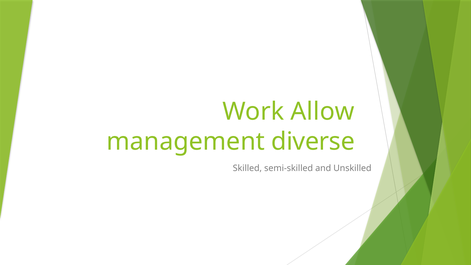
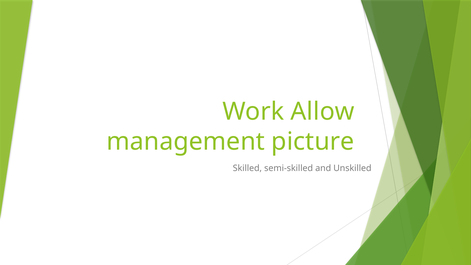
diverse: diverse -> picture
